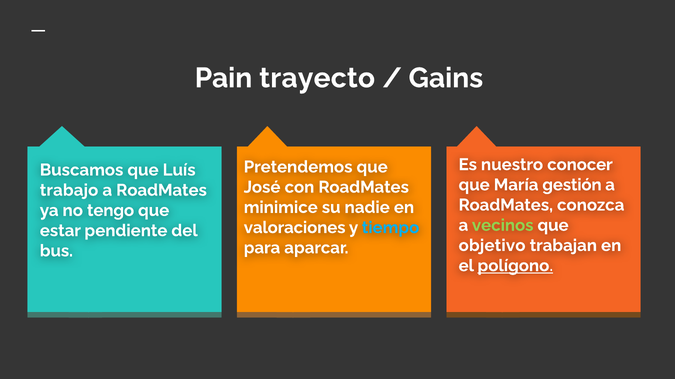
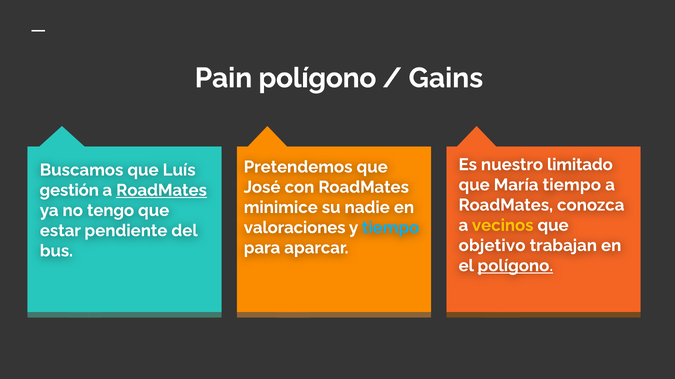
Pain trayecto: trayecto -> polígono
conocer: conocer -> limitado
María gestión: gestión -> tiempo
trabajo: trabajo -> gestión
RoadMates at (162, 191) underline: none -> present
vecinos colour: light green -> yellow
